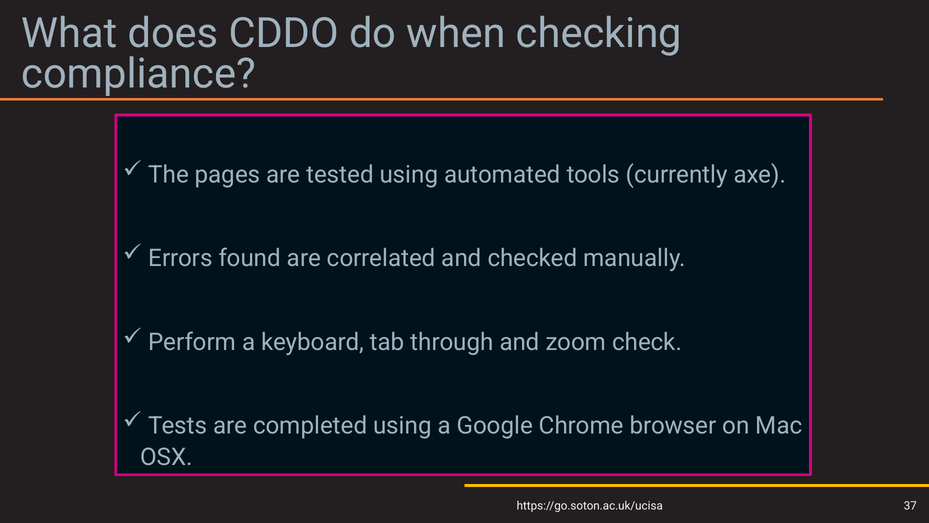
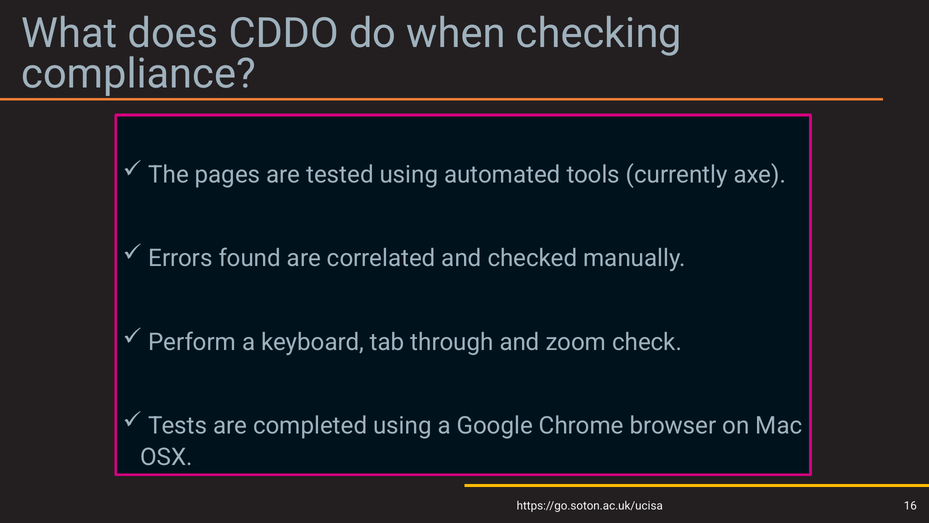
37: 37 -> 16
